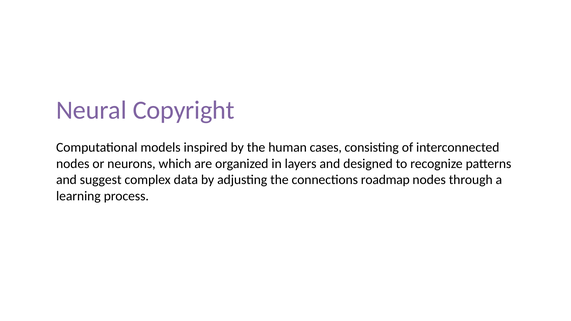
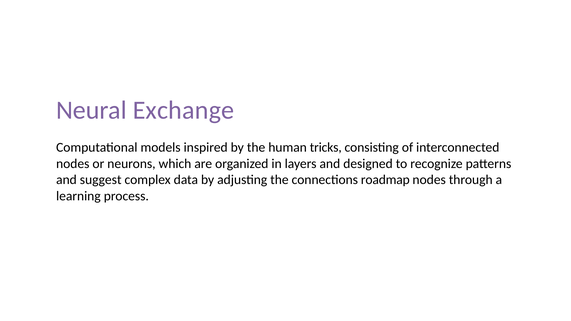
Copyright: Copyright -> Exchange
cases: cases -> tricks
